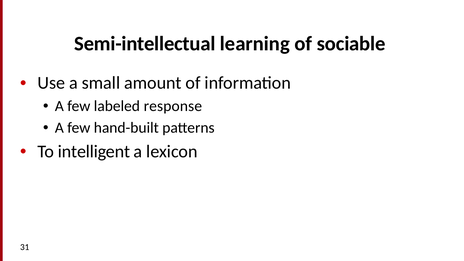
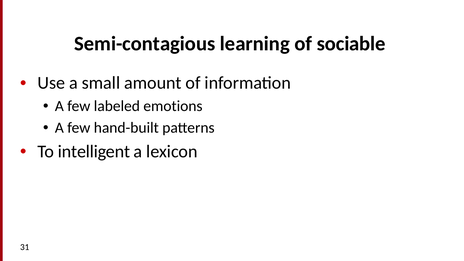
Semi-intellectual: Semi-intellectual -> Semi-contagious
response: response -> emotions
